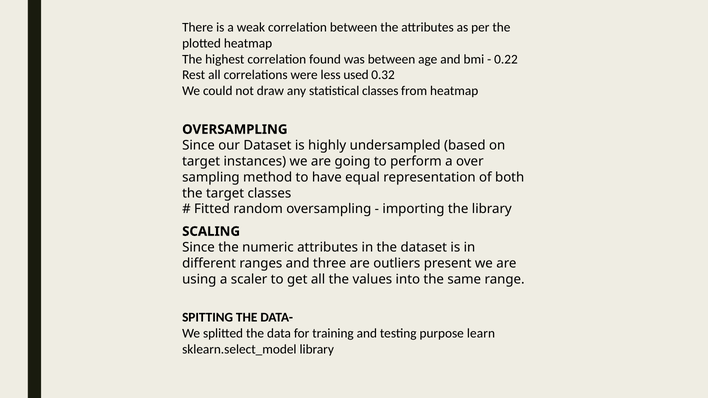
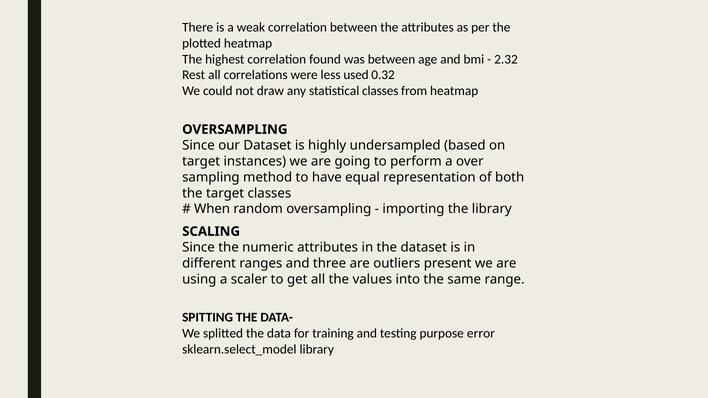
0.22: 0.22 -> 2.32
Fitted: Fitted -> When
learn: learn -> error
